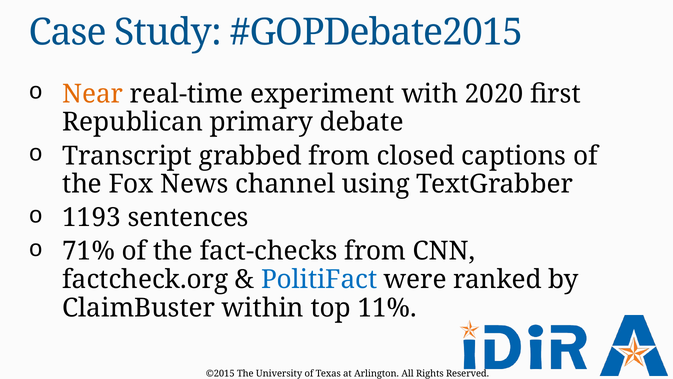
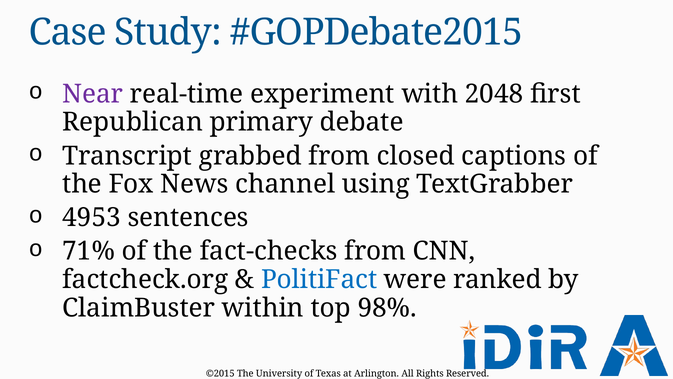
Near colour: orange -> purple
2020: 2020 -> 2048
1193: 1193 -> 4953
11%: 11% -> 98%
